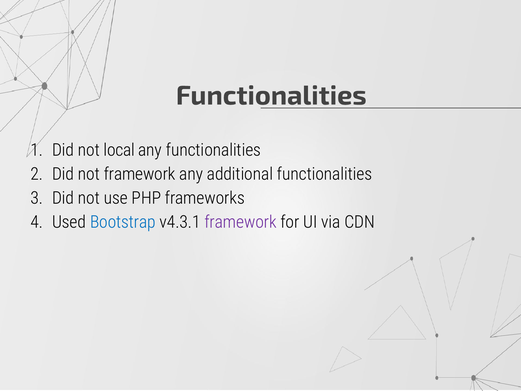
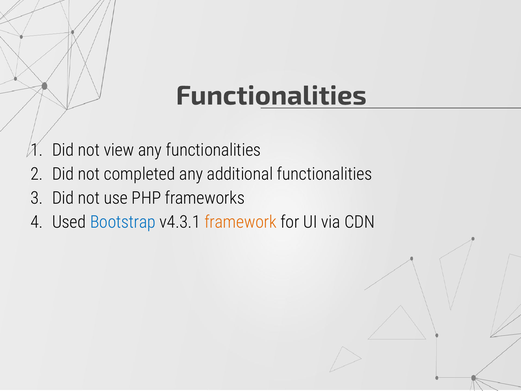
local: local -> view
not framework: framework -> completed
framework at (240, 222) colour: purple -> orange
